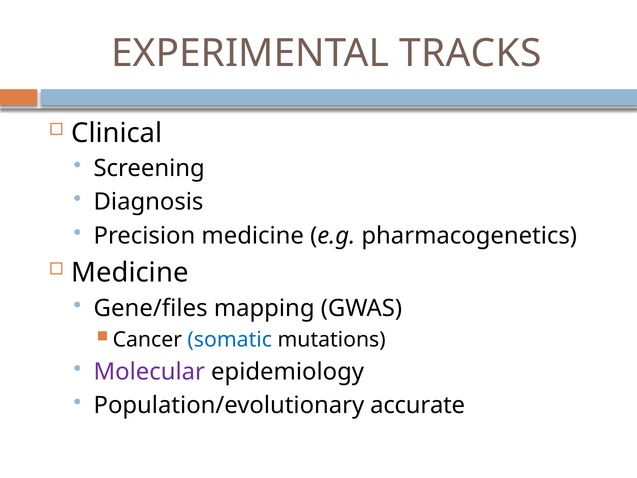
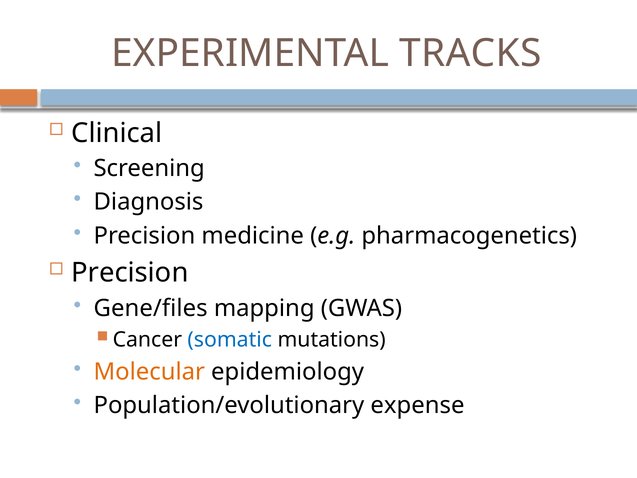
Medicine at (130, 273): Medicine -> Precision
Molecular colour: purple -> orange
accurate: accurate -> expense
